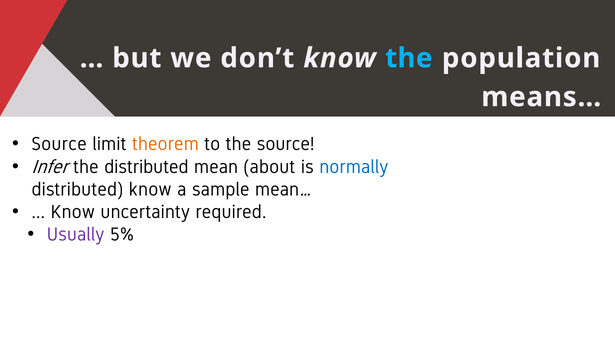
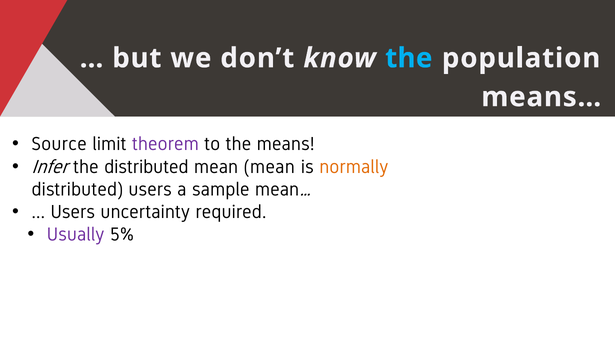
theorem colour: orange -> purple
the source: source -> means
mean about: about -> mean
normally colour: blue -> orange
distributed know: know -> users
Know at (73, 212): Know -> Users
